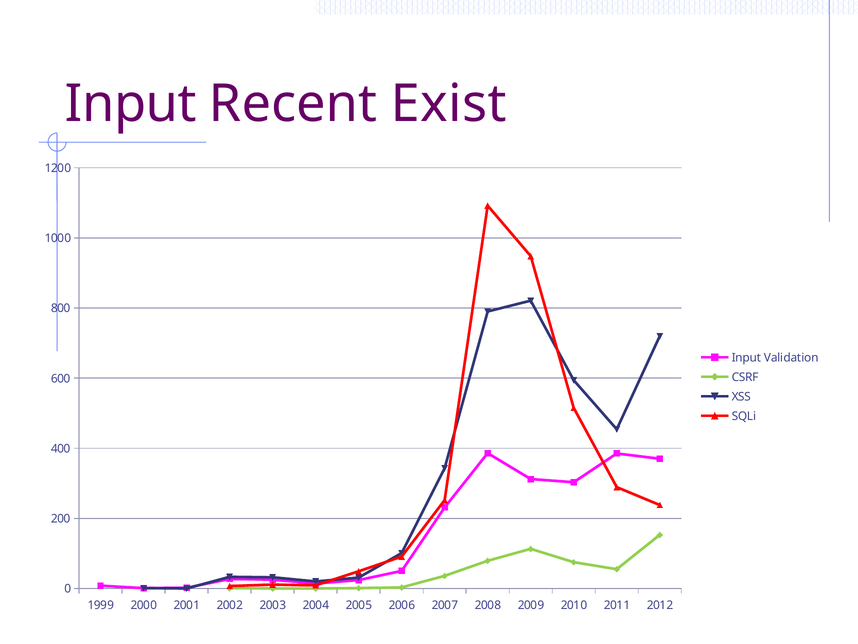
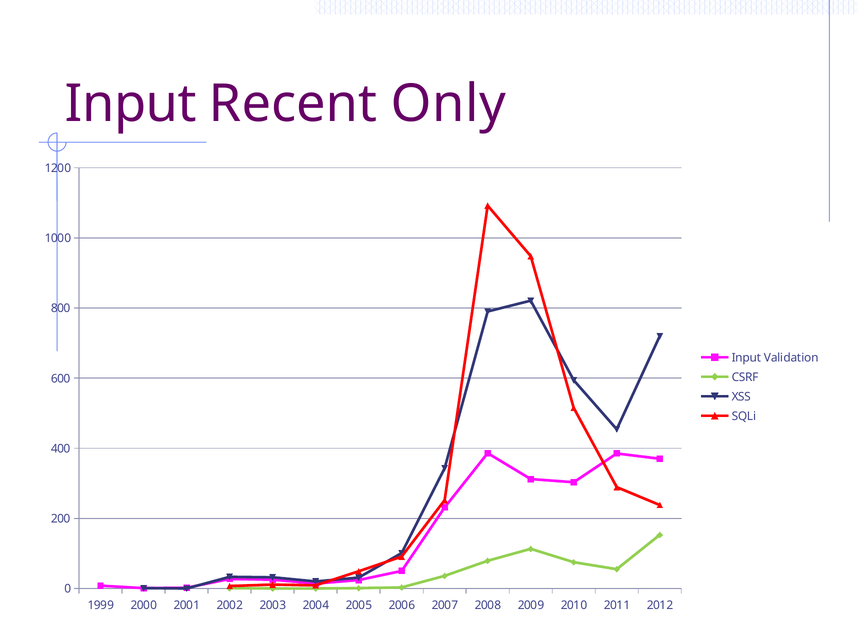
Exist: Exist -> Only
